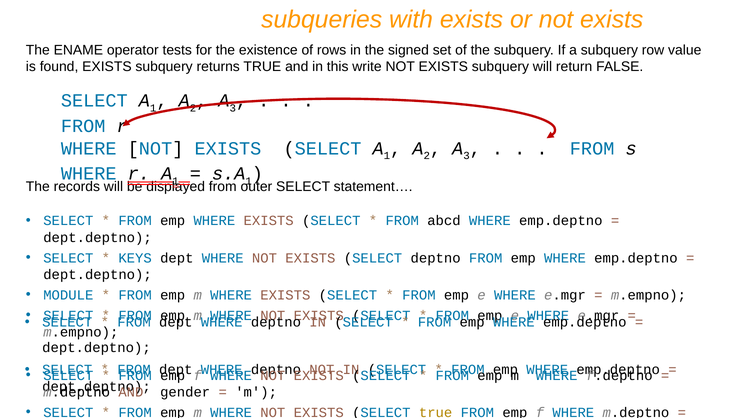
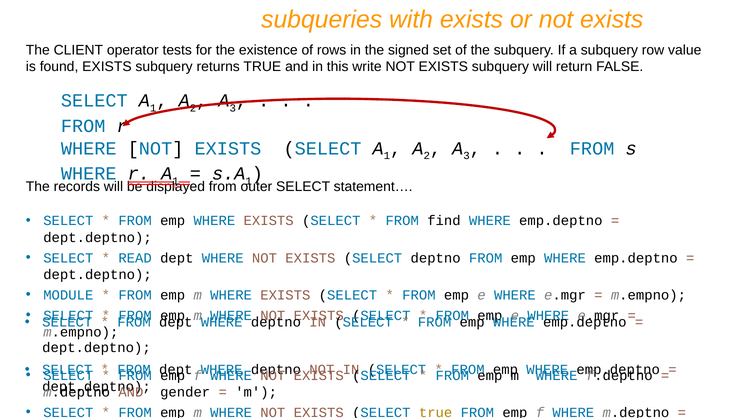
ENAME: ENAME -> CLIENT
abcd: abcd -> find
KEYS: KEYS -> READ
